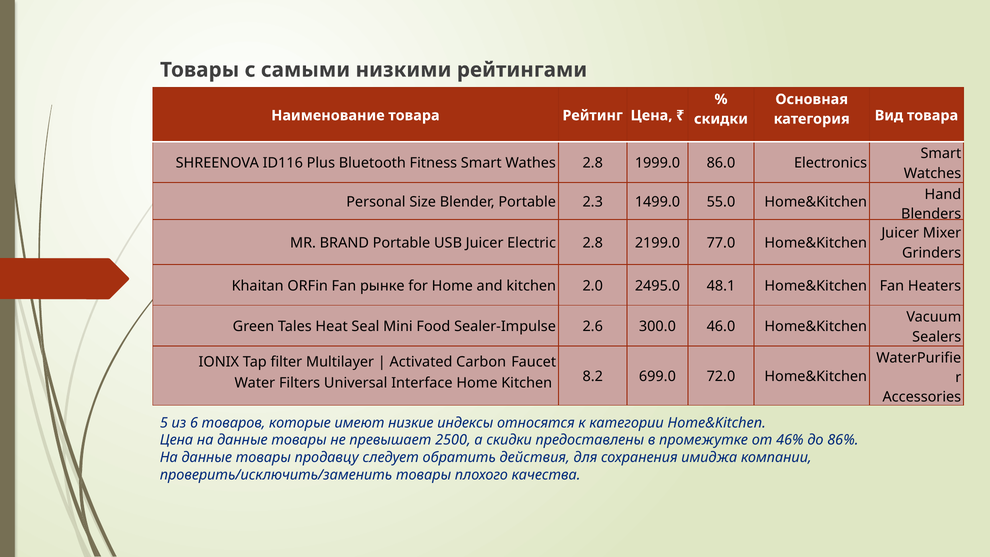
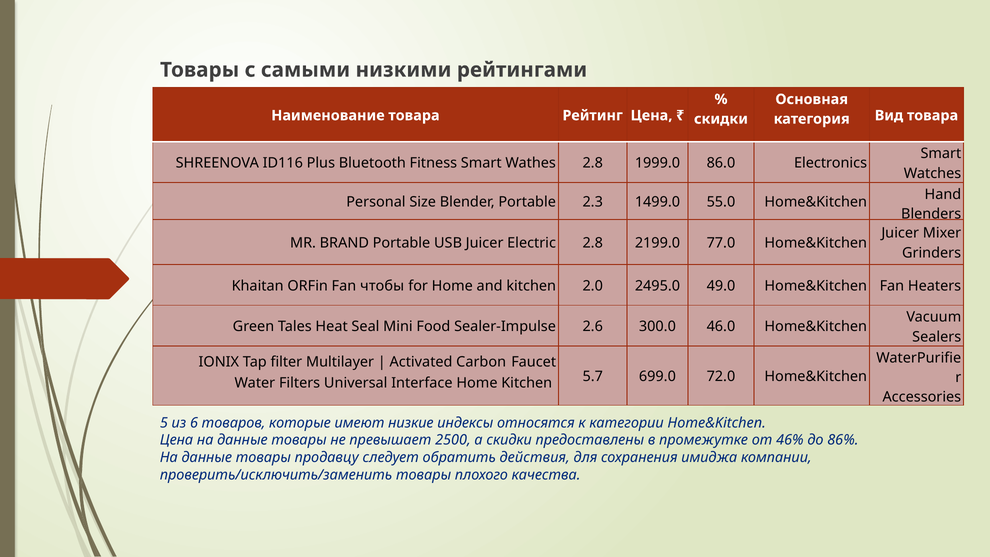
рынке: рынке -> чтобы
48.1: 48.1 -> 49.0
8.2: 8.2 -> 5.7
